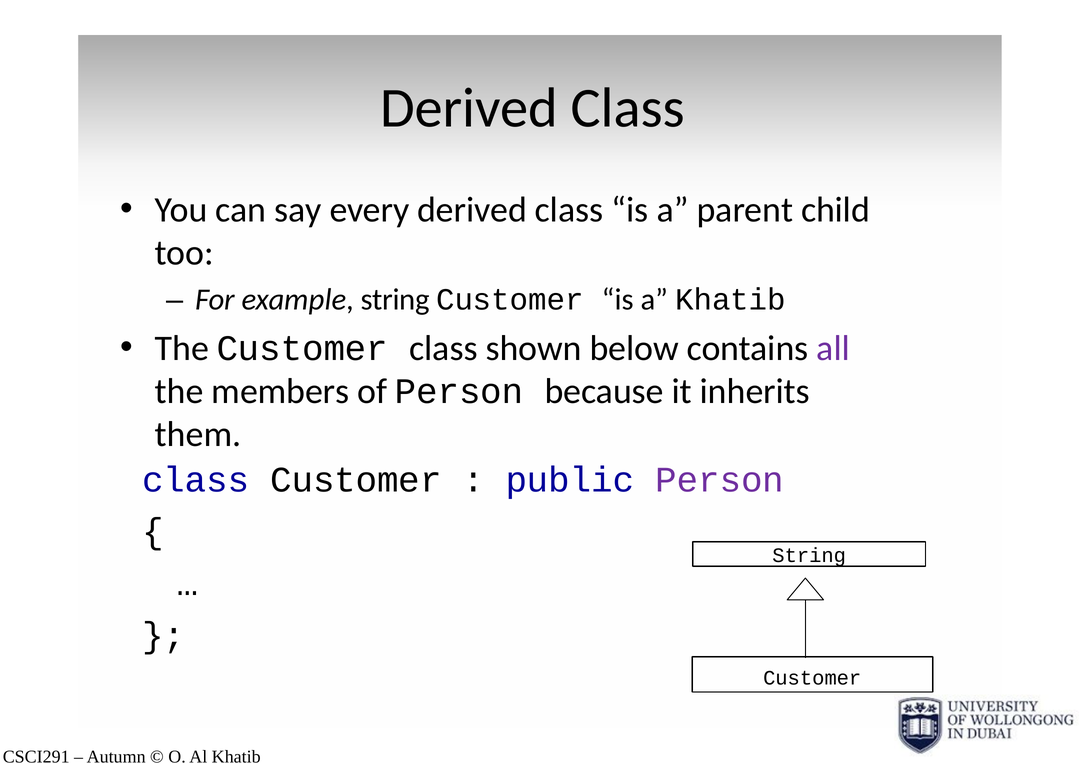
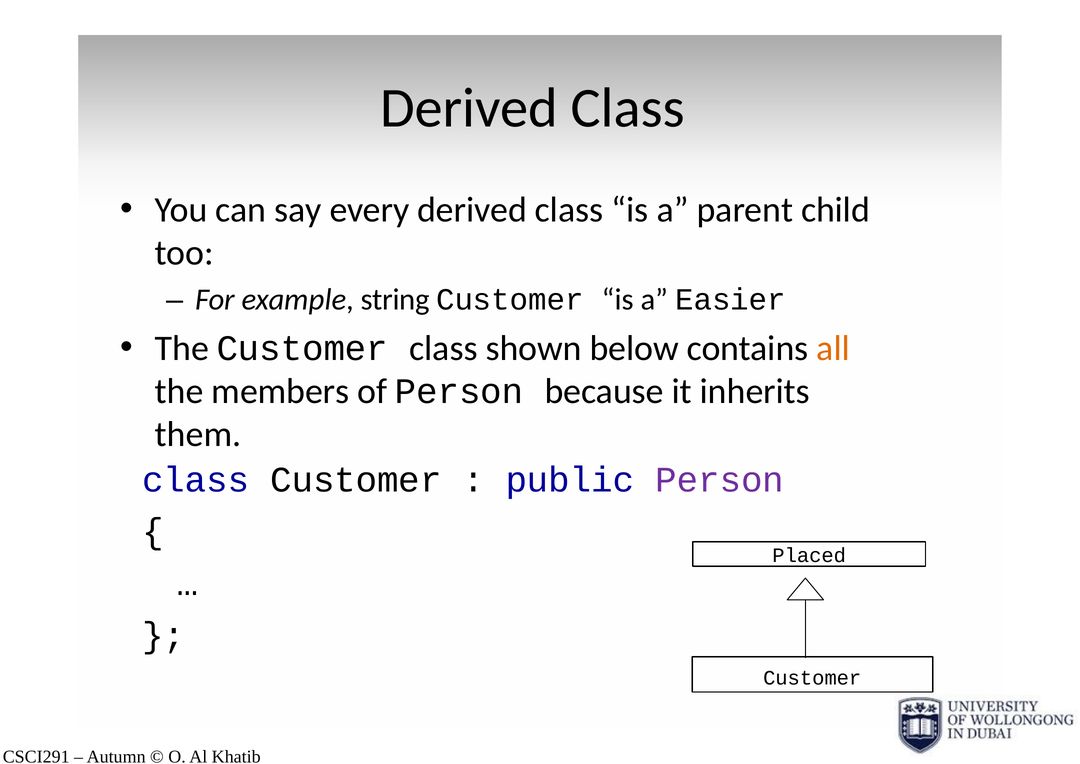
a Khatib: Khatib -> Easier
all colour: purple -> orange
String at (809, 555): String -> Placed
